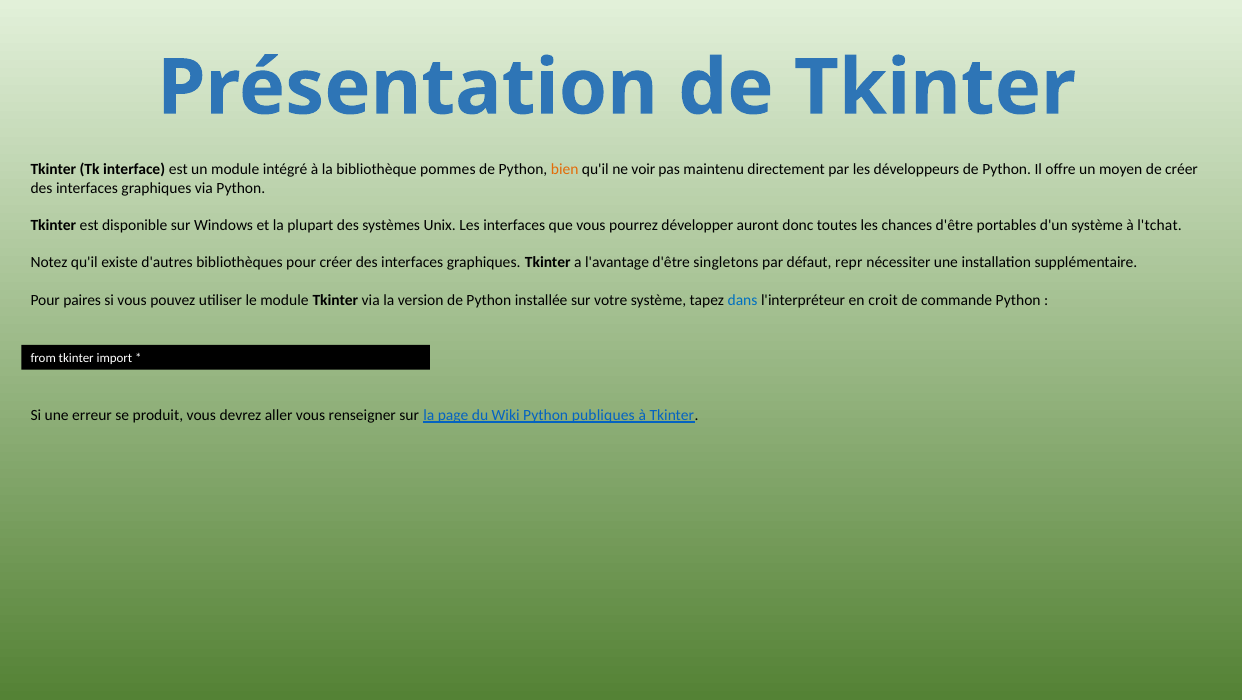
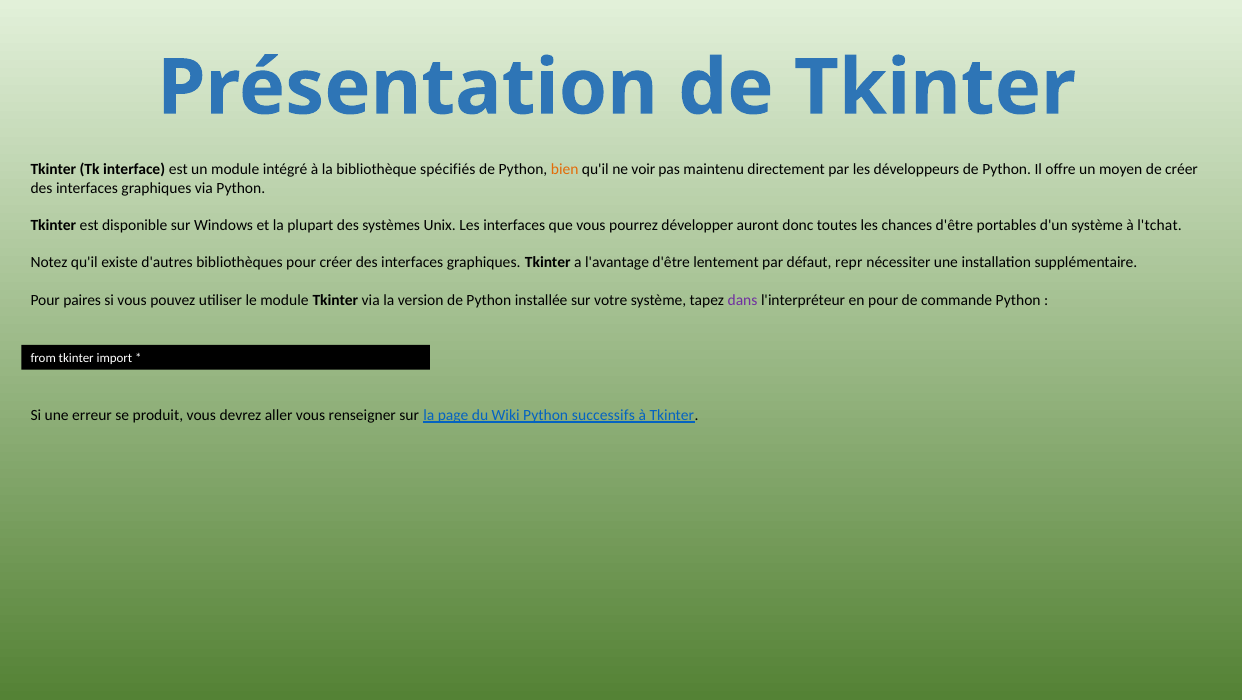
pommes: pommes -> spécifiés
singletons: singletons -> lentement
dans colour: blue -> purple
en croit: croit -> pour
publiques: publiques -> successifs
